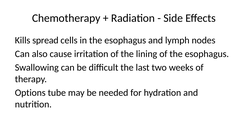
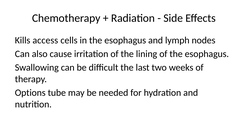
spread: spread -> access
